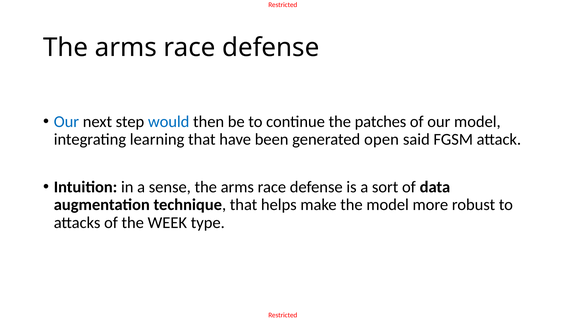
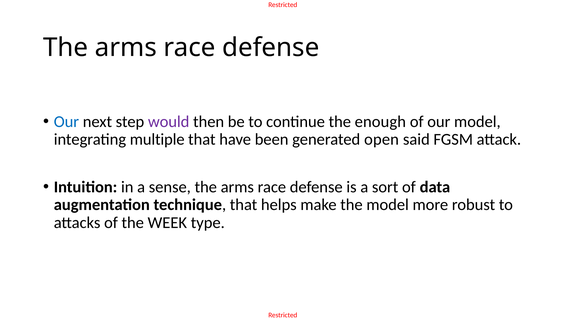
would colour: blue -> purple
patches: patches -> enough
learning: learning -> multiple
